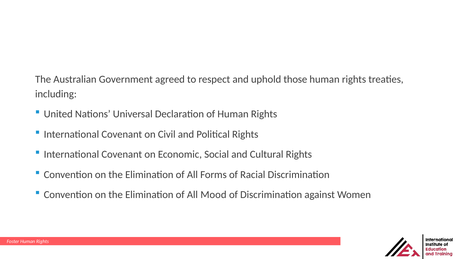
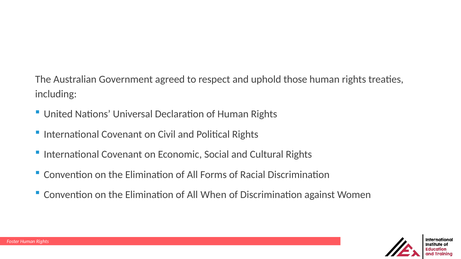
Mood: Mood -> When
